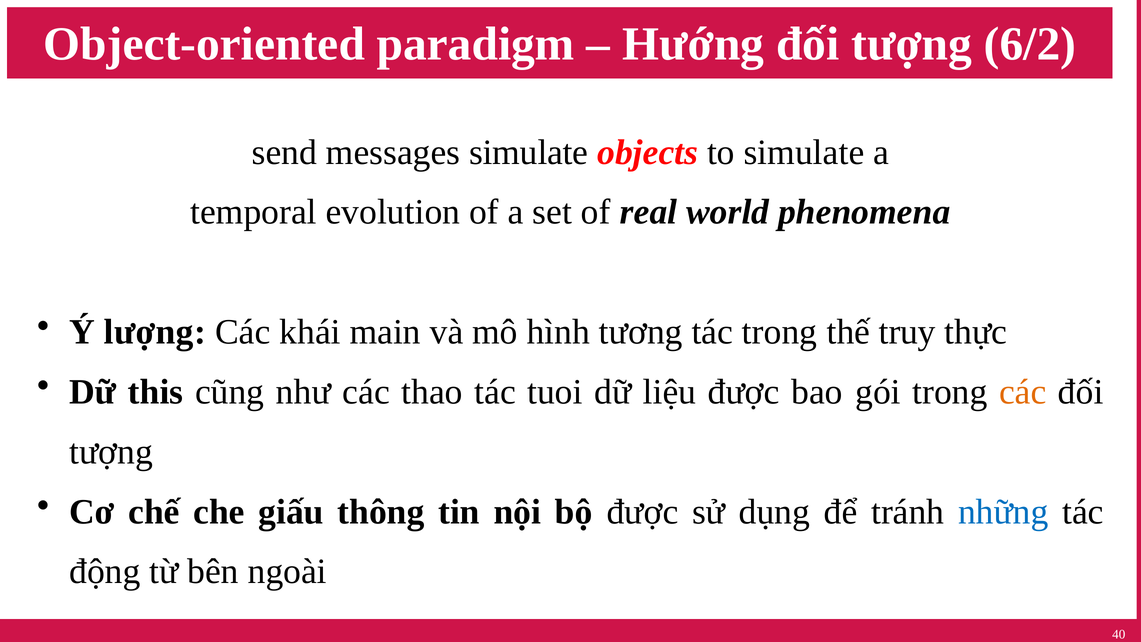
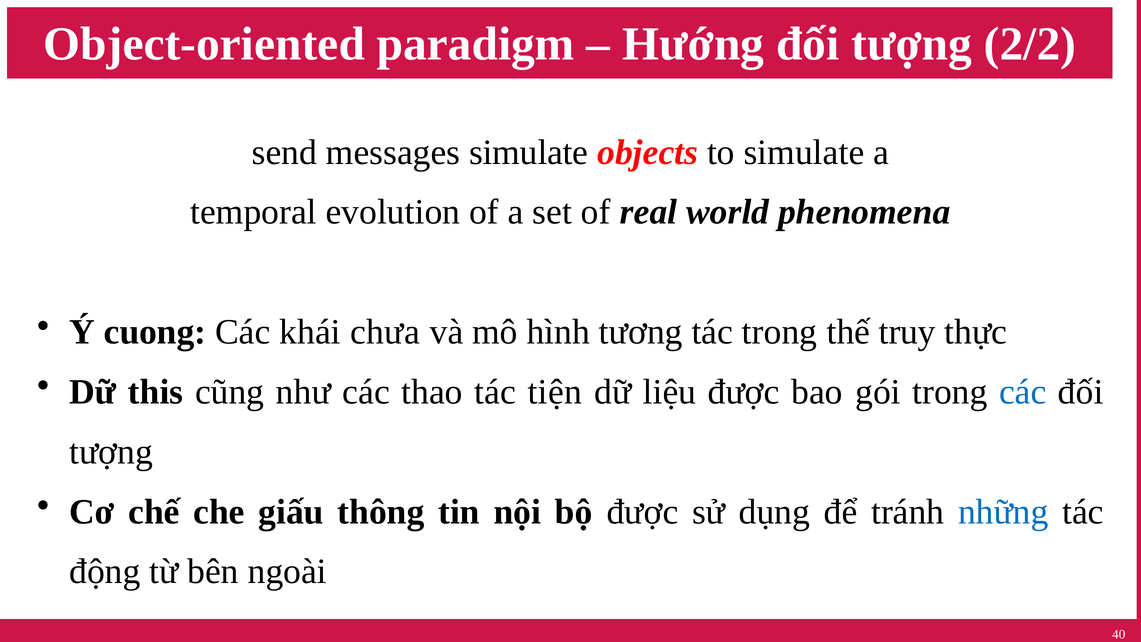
6/2: 6/2 -> 2/2
lượng: lượng -> cuong
main: main -> chưa
tuoi: tuoi -> tiện
các at (1023, 392) colour: orange -> blue
